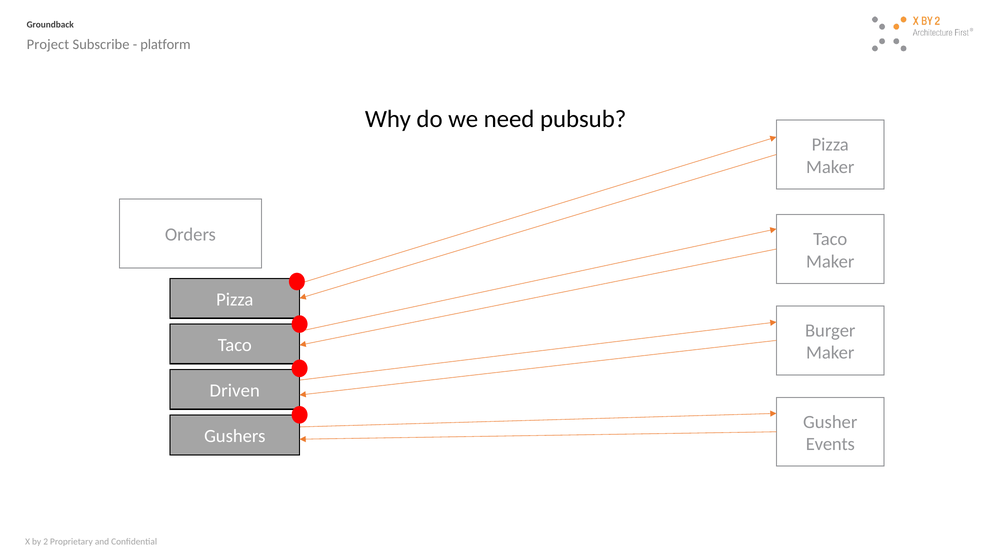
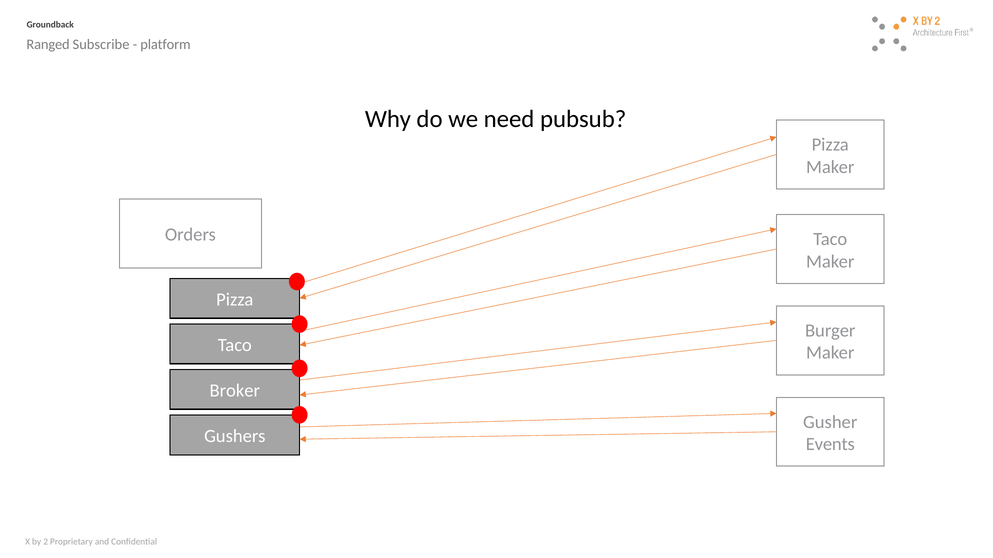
Project: Project -> Ranged
Driven: Driven -> Broker
